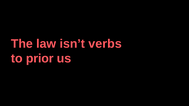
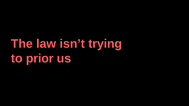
verbs: verbs -> trying
